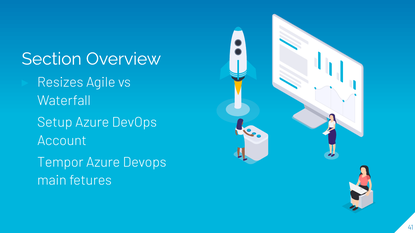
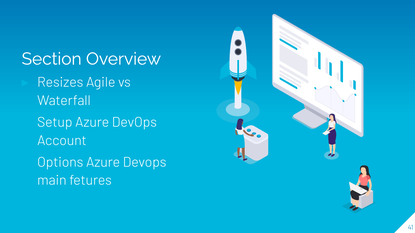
Tempor: Tempor -> Options
